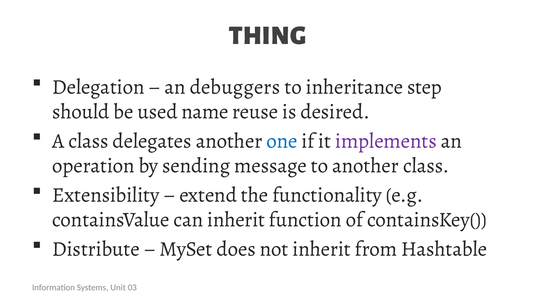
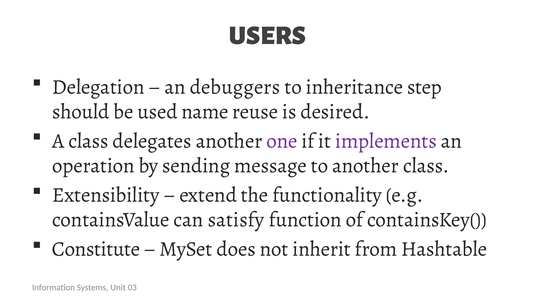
THING: THING -> USERS
one colour: blue -> purple
can inherit: inherit -> satisfy
Distribute: Distribute -> Constitute
